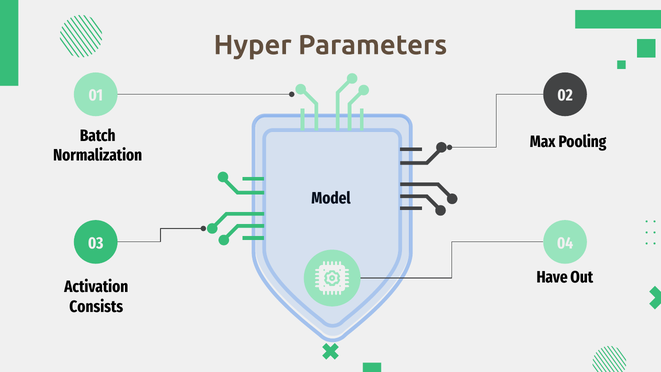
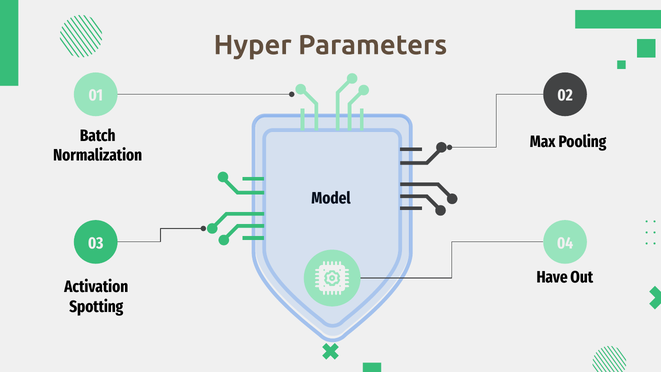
Consists: Consists -> Spotting
